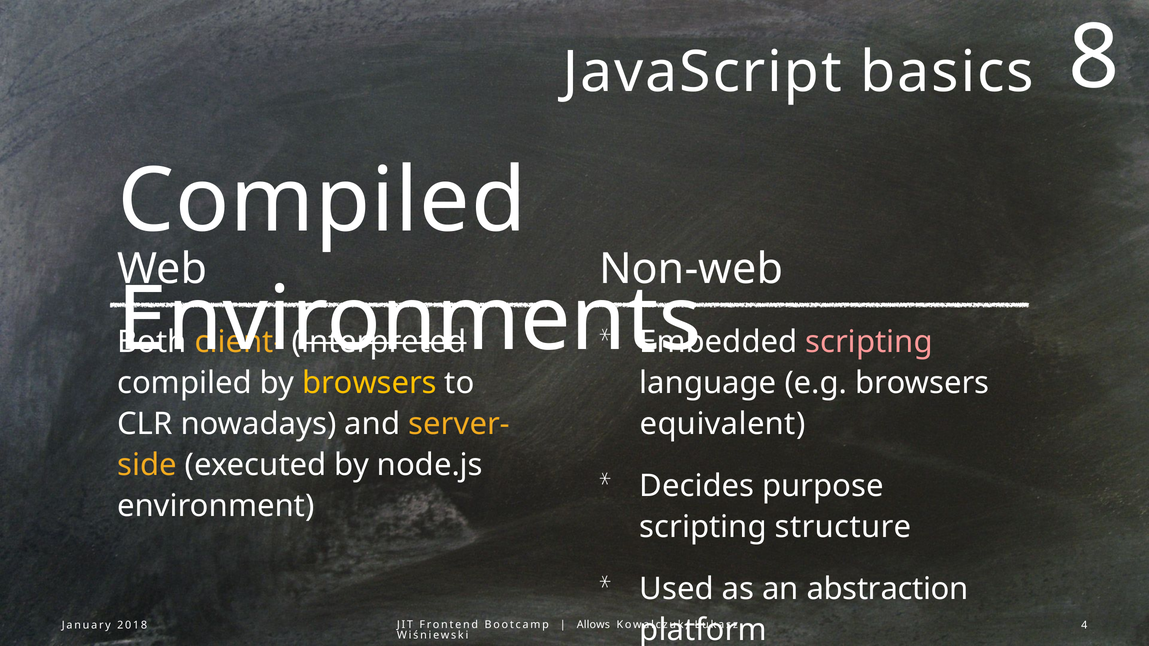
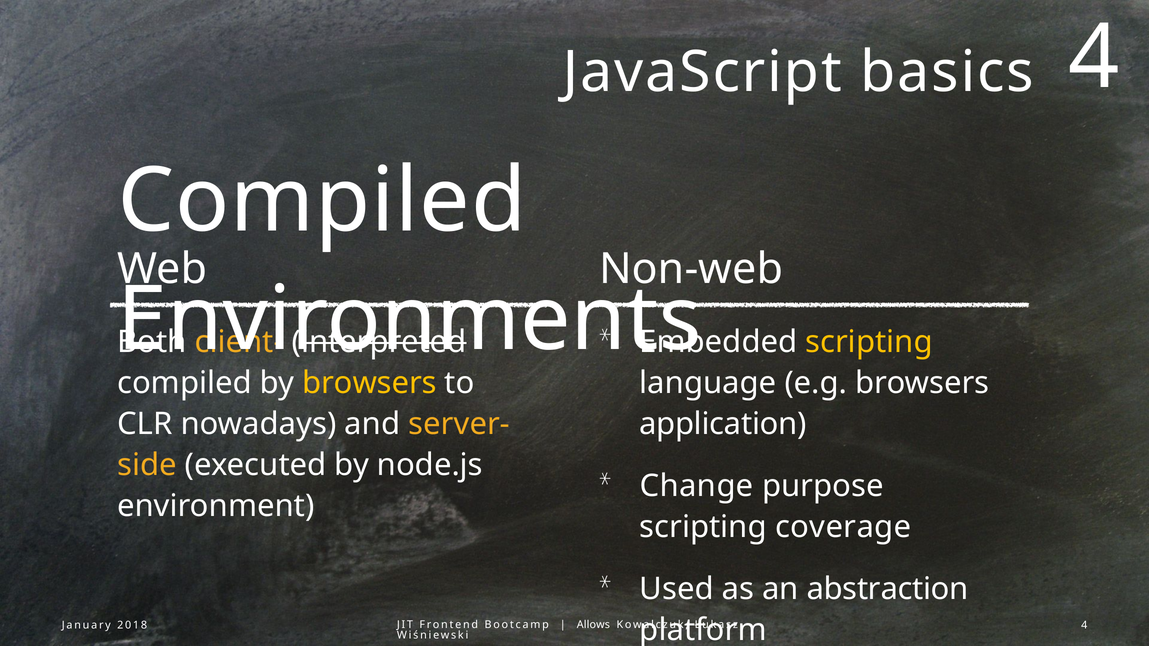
basics 8: 8 -> 4
scripting at (869, 342) colour: pink -> yellow
equivalent: equivalent -> application
Decides: Decides -> Change
structure: structure -> coverage
